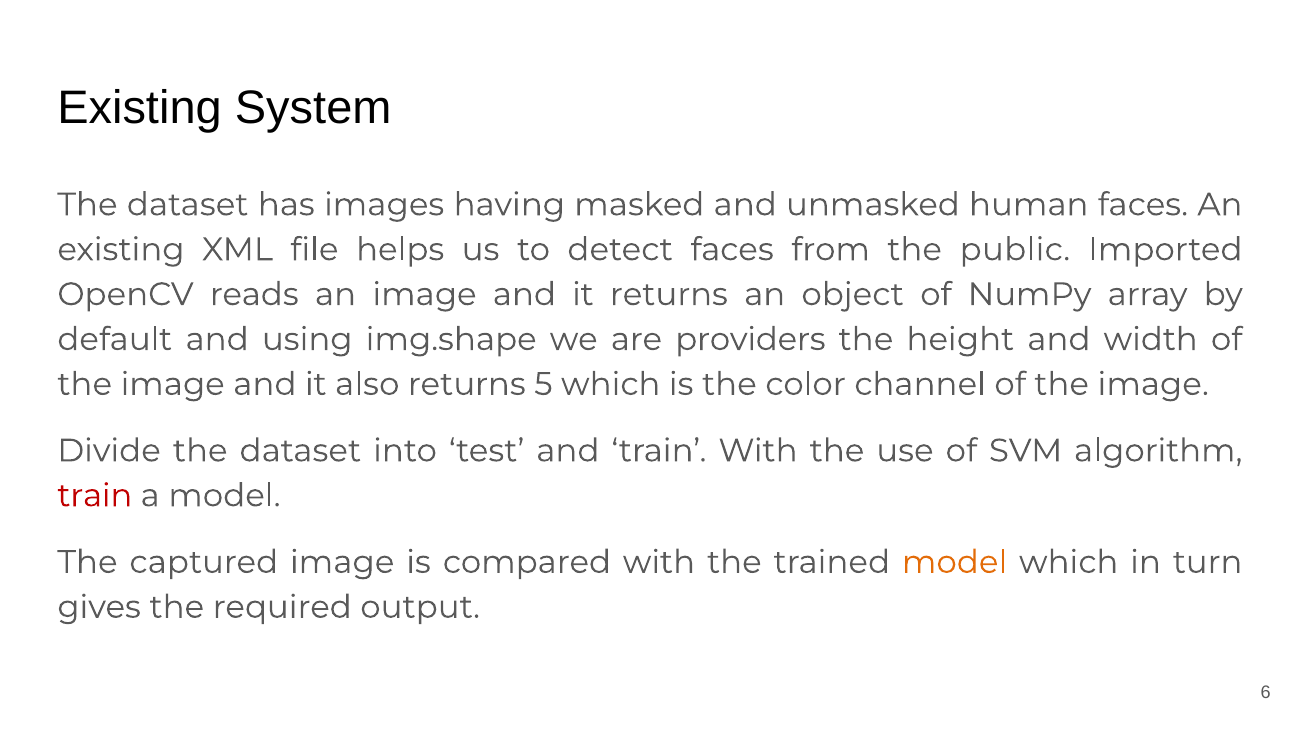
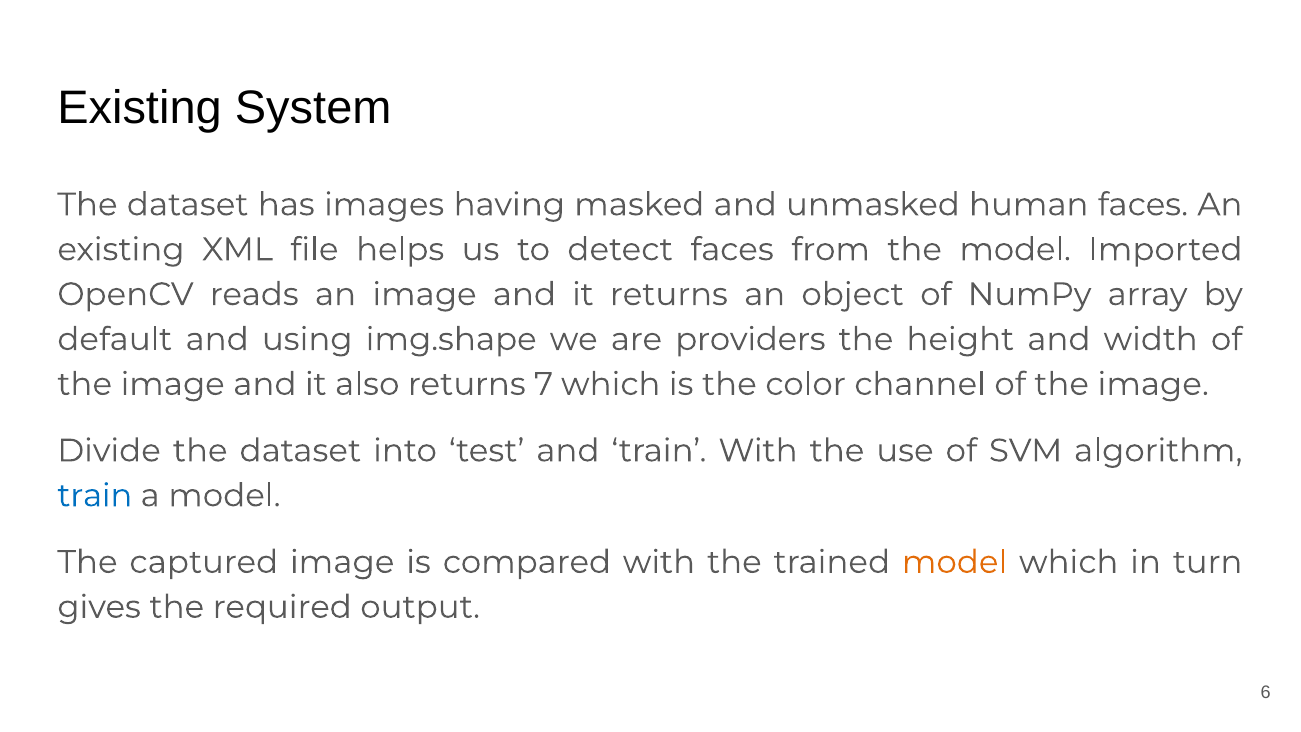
the public: public -> model
5: 5 -> 7
train at (95, 495) colour: red -> blue
